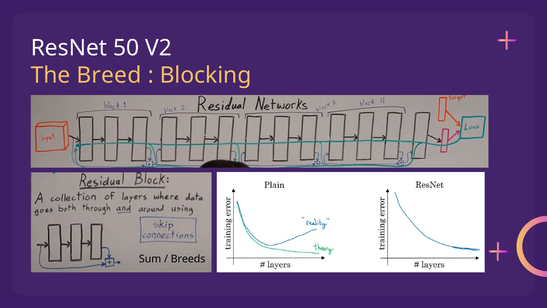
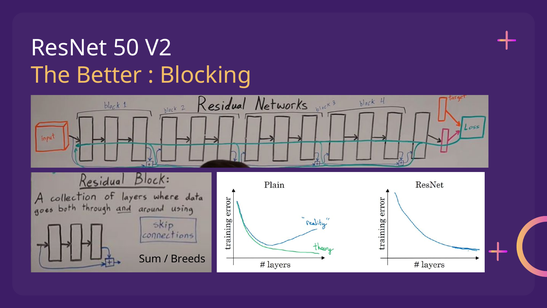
Breed: Breed -> Better
